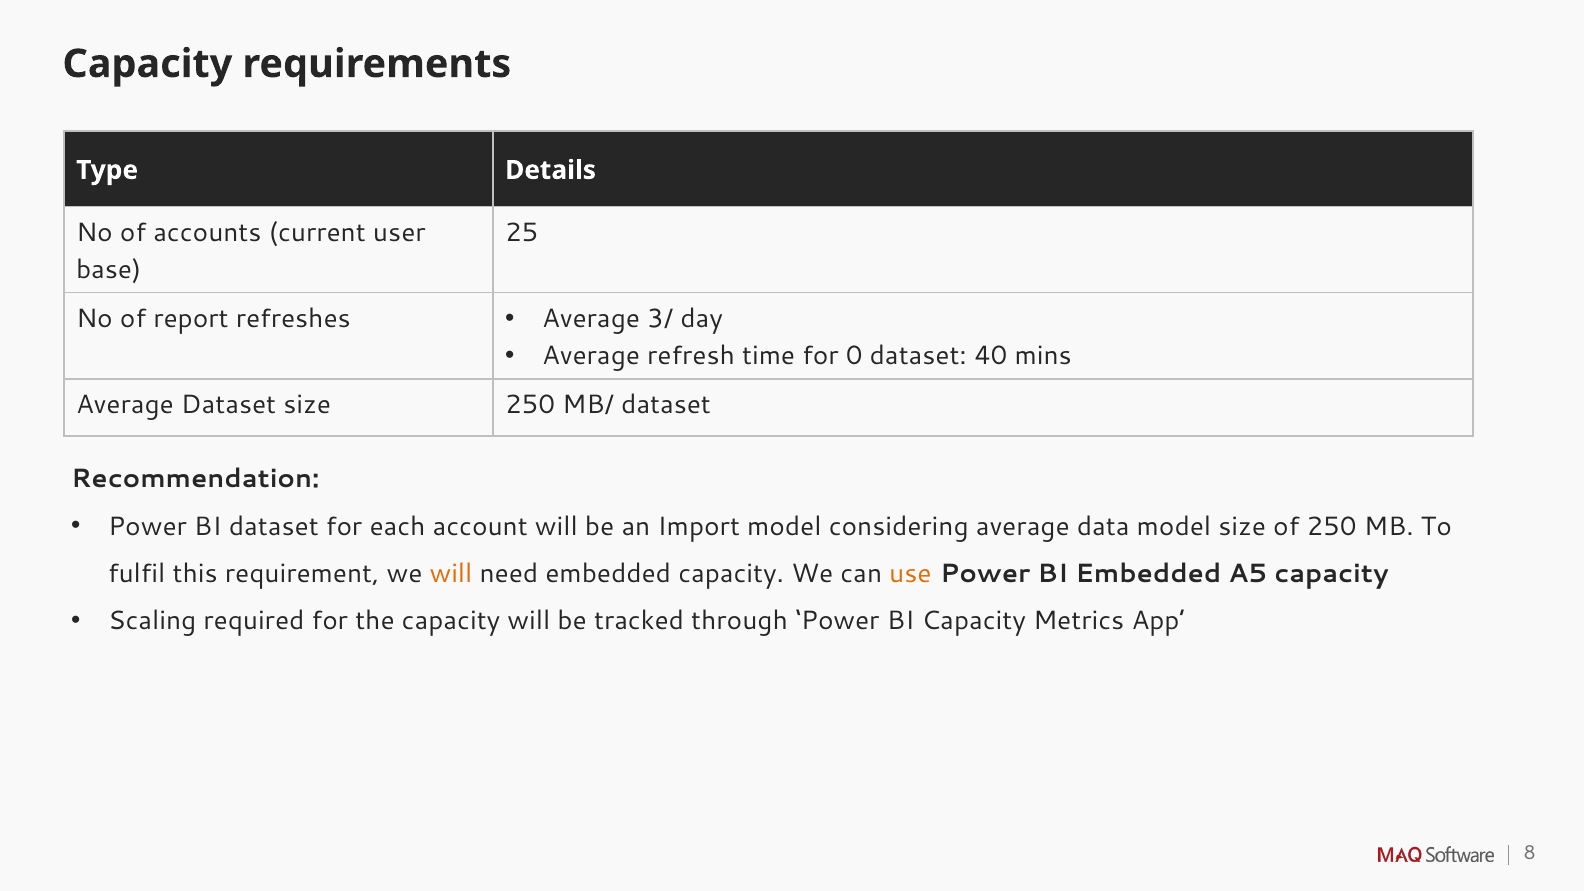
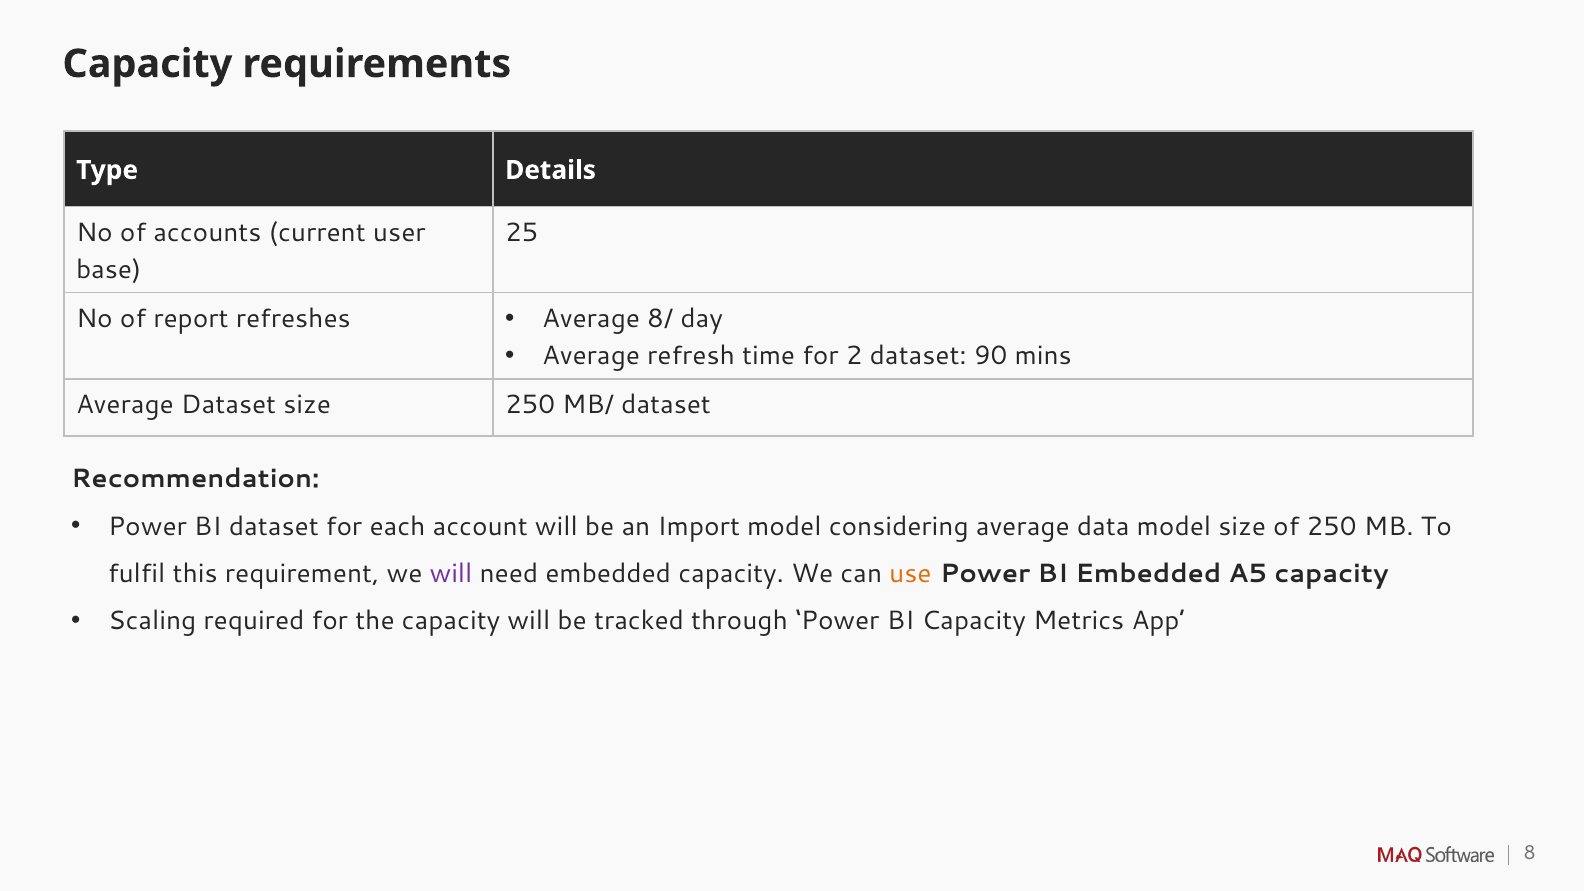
3/: 3/ -> 8/
0: 0 -> 2
40: 40 -> 90
will at (451, 574) colour: orange -> purple
